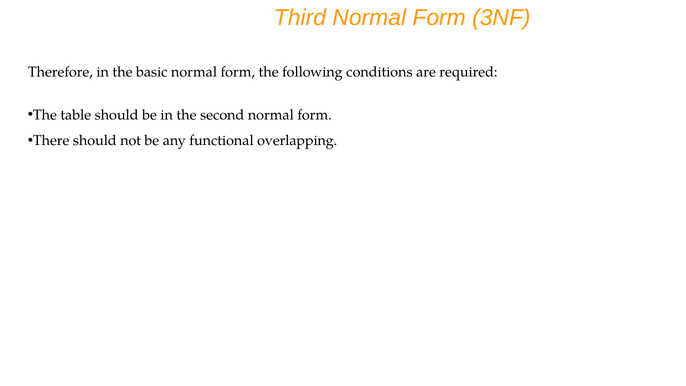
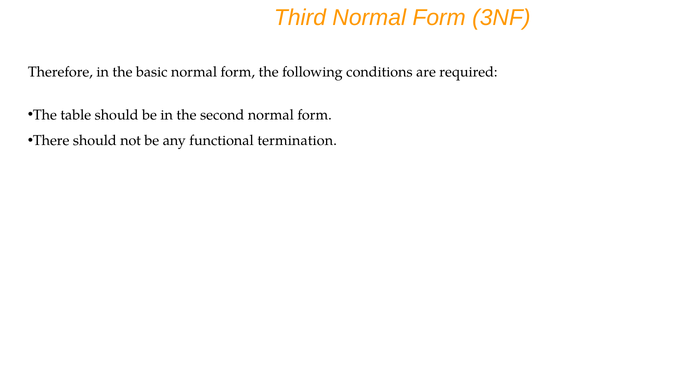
overlapping: overlapping -> termination
